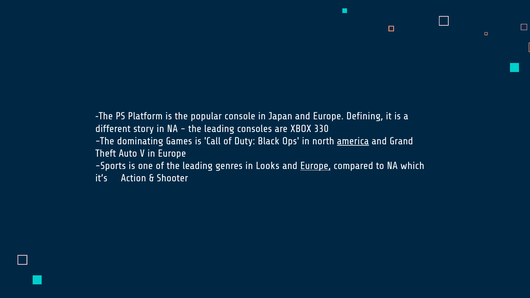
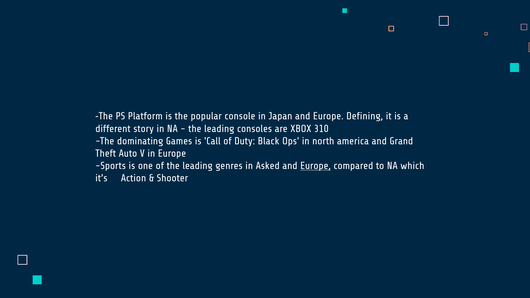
330: 330 -> 310
america underline: present -> none
Looks: Looks -> Asked
